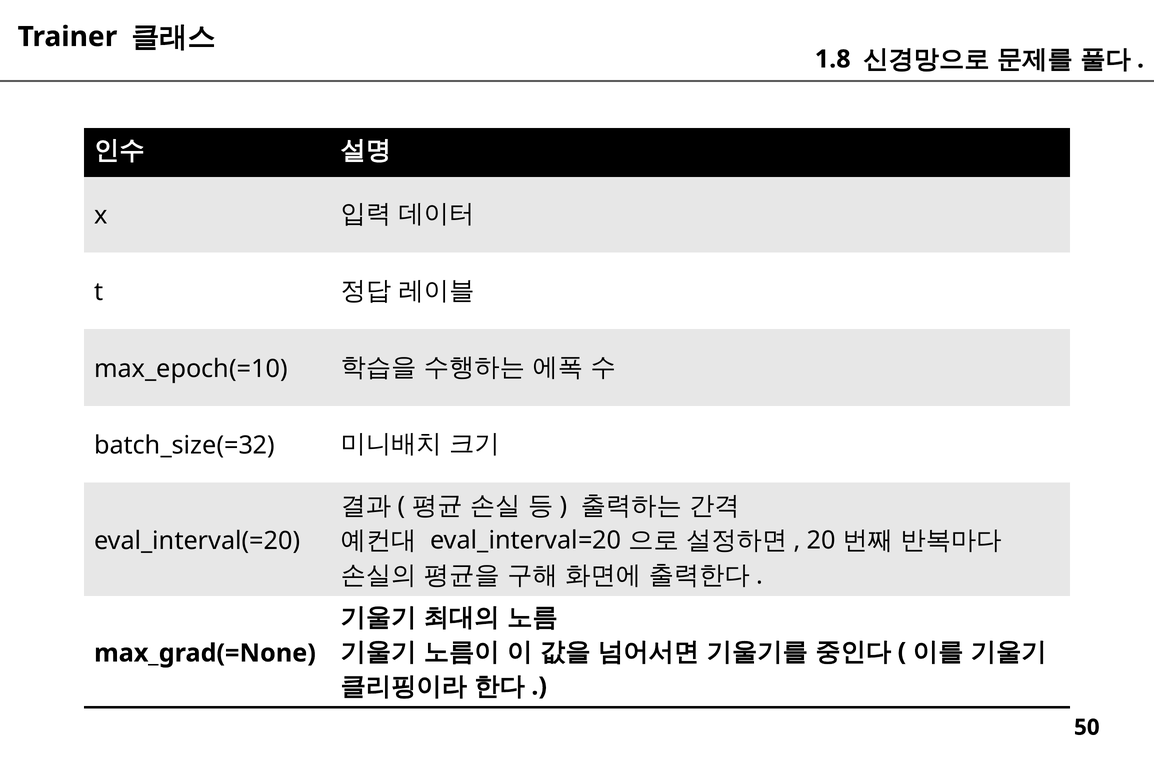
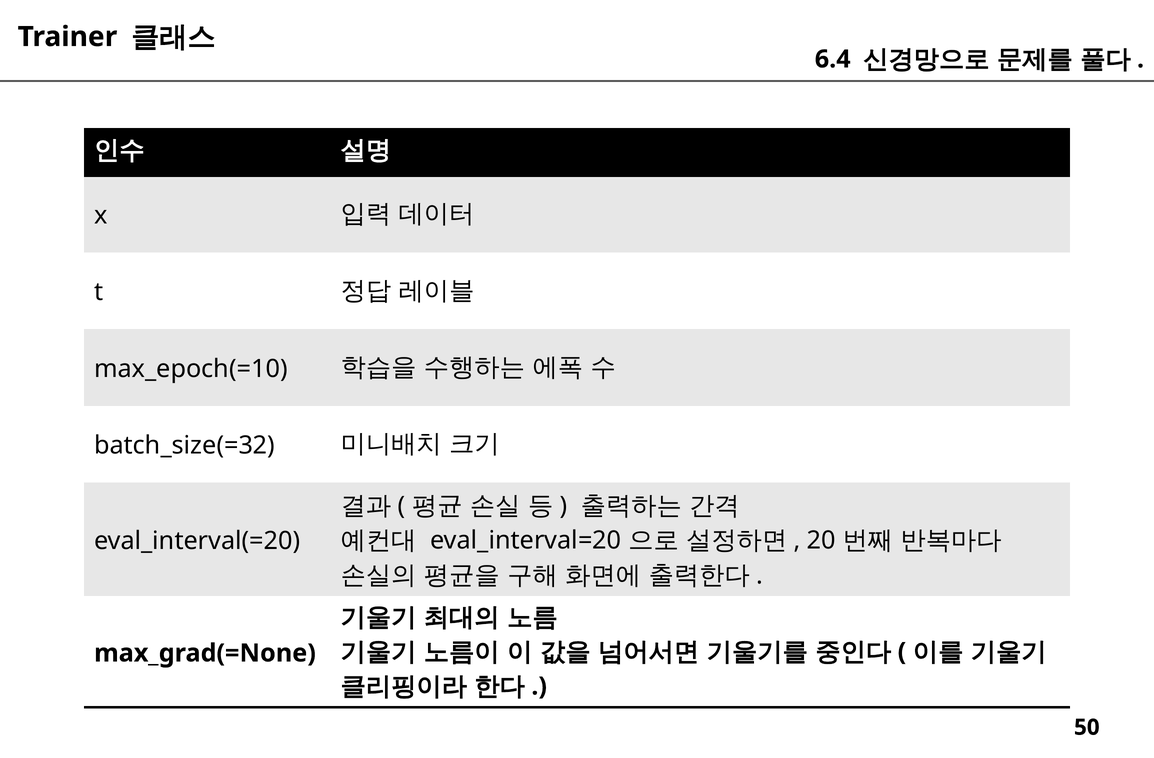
1.8: 1.8 -> 6.4
